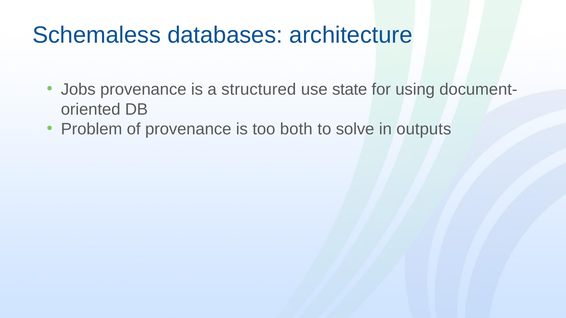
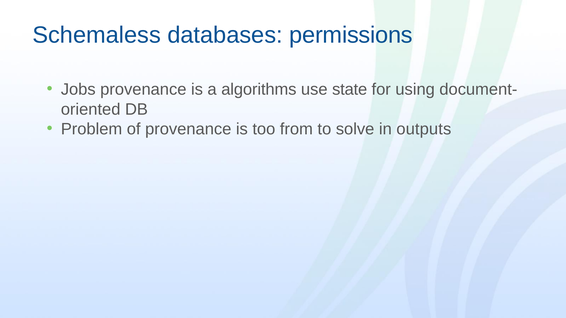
architecture: architecture -> permissions
structured: structured -> algorithms
both: both -> from
